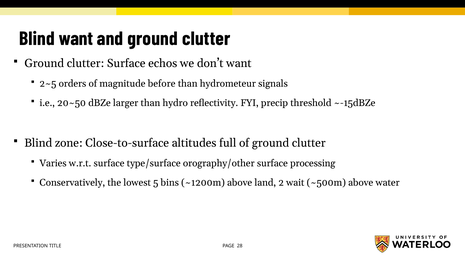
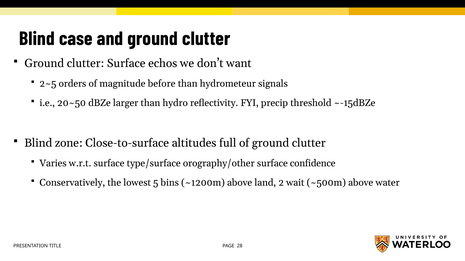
Blind want: want -> case
processing: processing -> confidence
